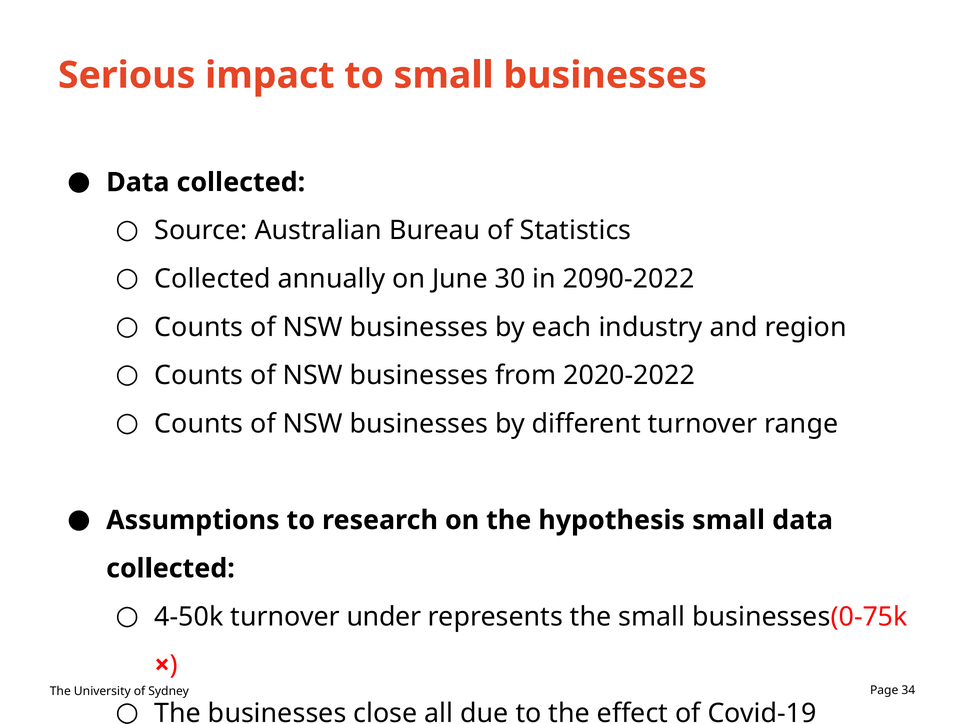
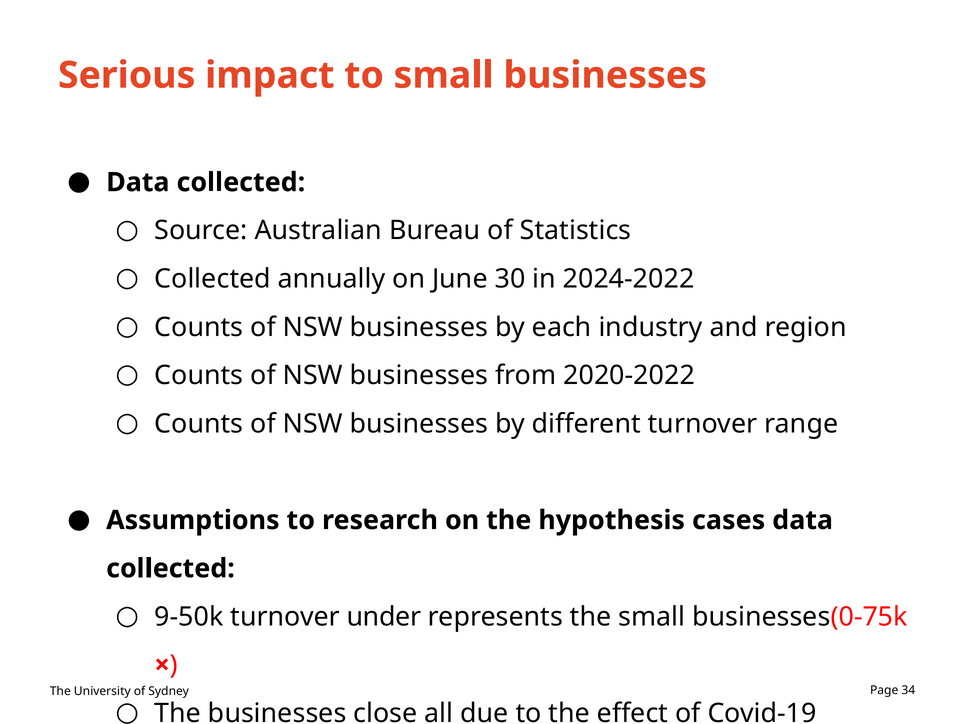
2090-2022: 2090-2022 -> 2024-2022
hypothesis small: small -> cases
4-50k: 4-50k -> 9-50k
